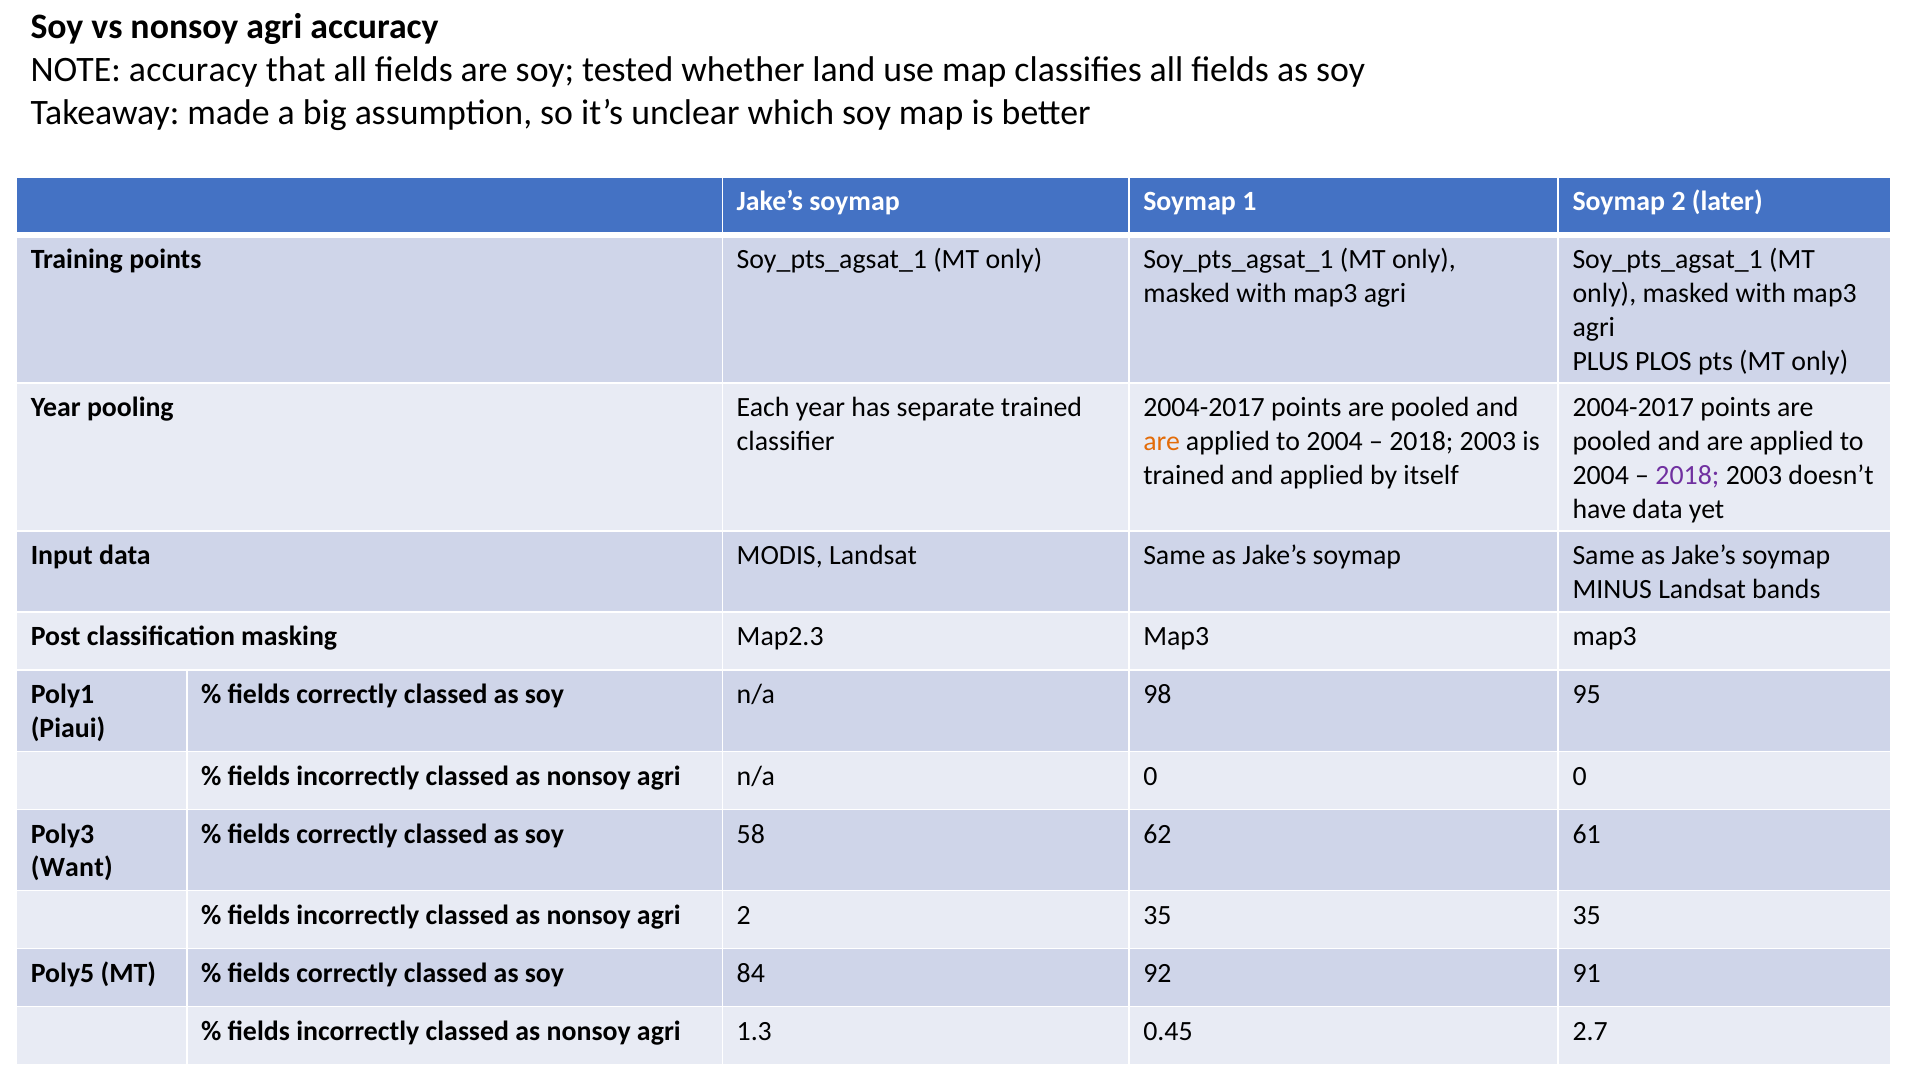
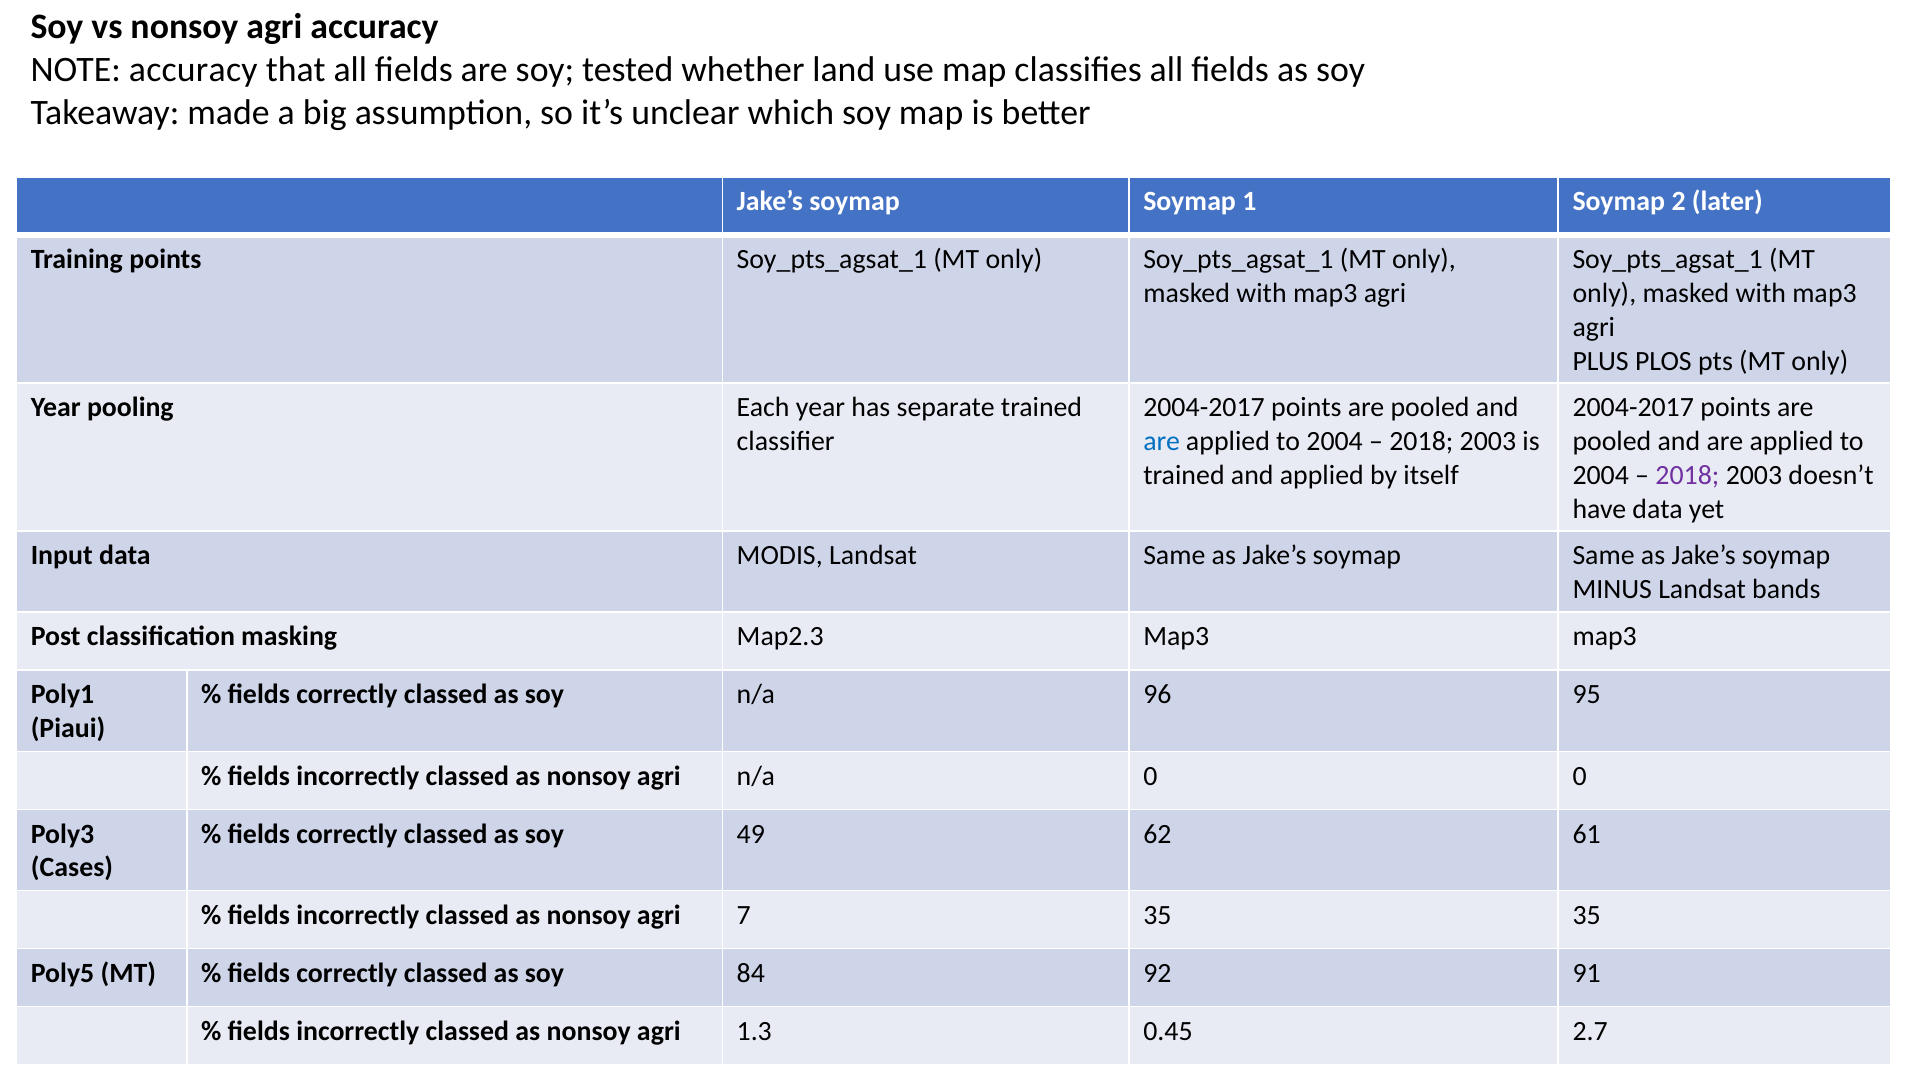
are at (1162, 441) colour: orange -> blue
98: 98 -> 96
58: 58 -> 49
Want: Want -> Cases
agri 2: 2 -> 7
